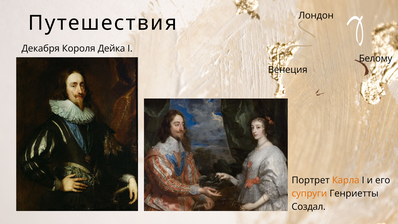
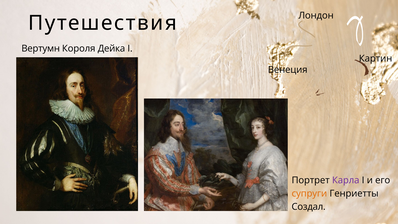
Декабря: Декабря -> Вертумн
Белому: Белому -> Картин
Карла colour: orange -> purple
